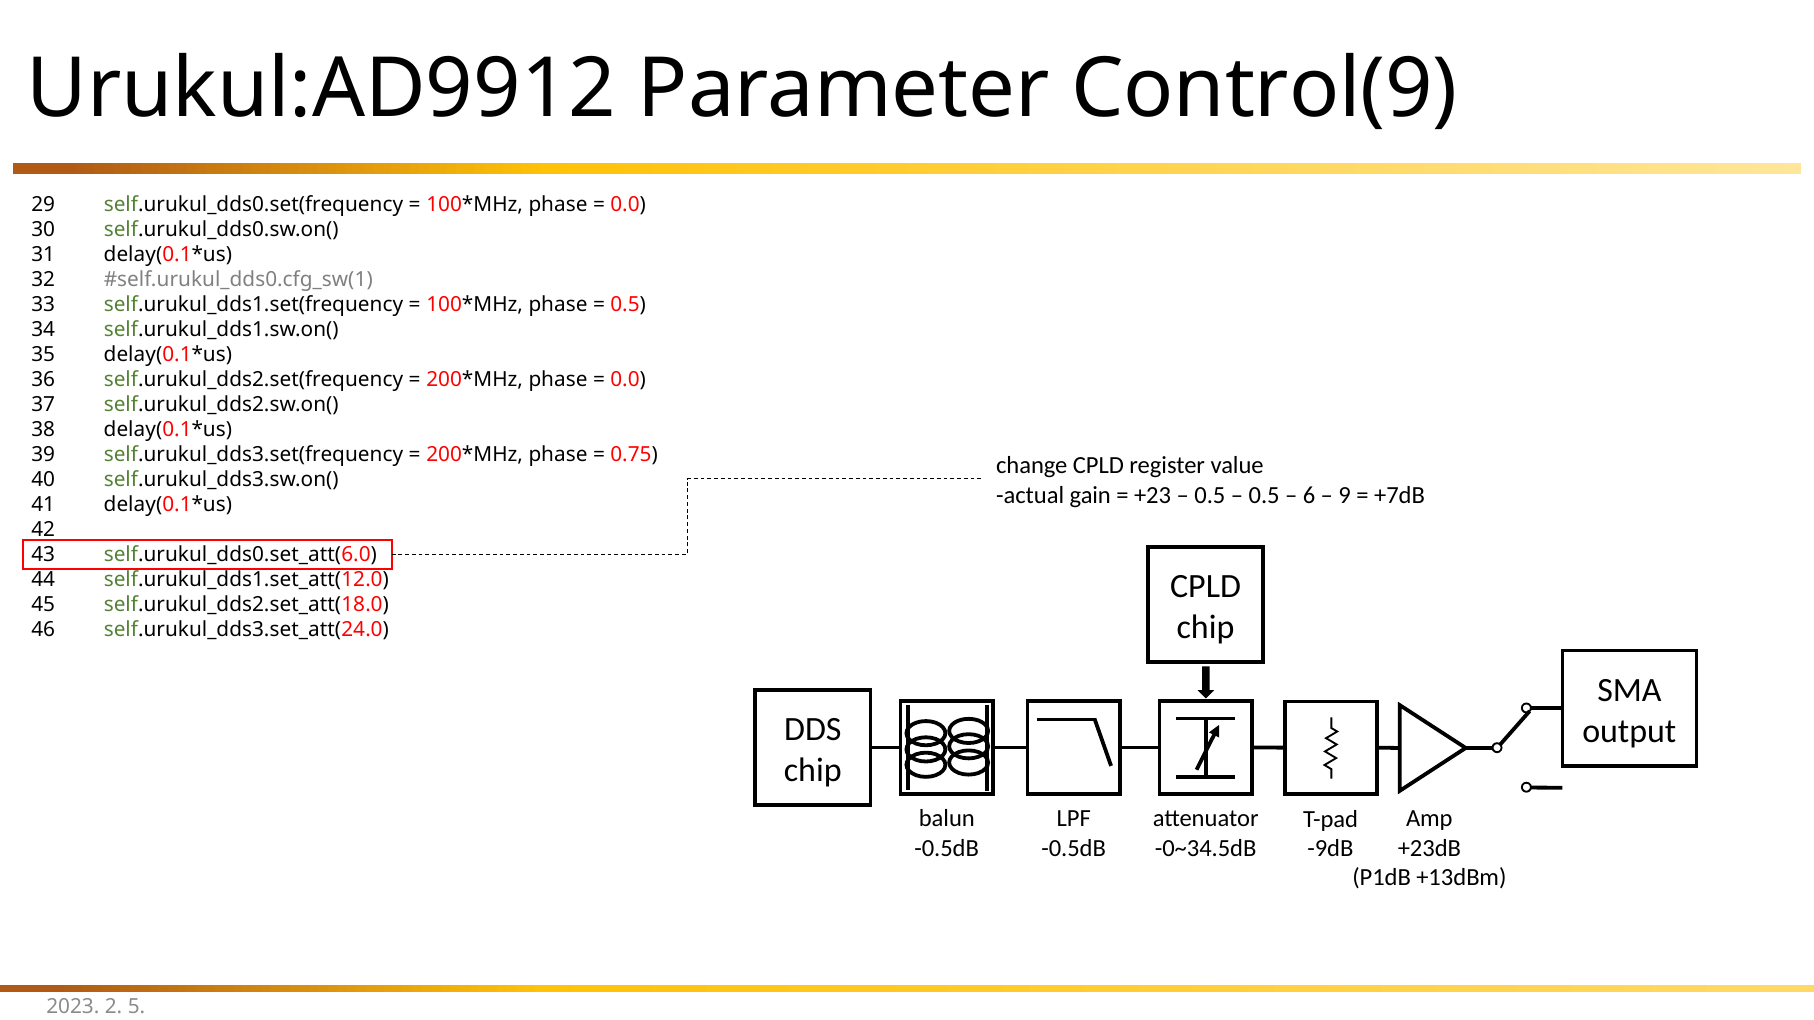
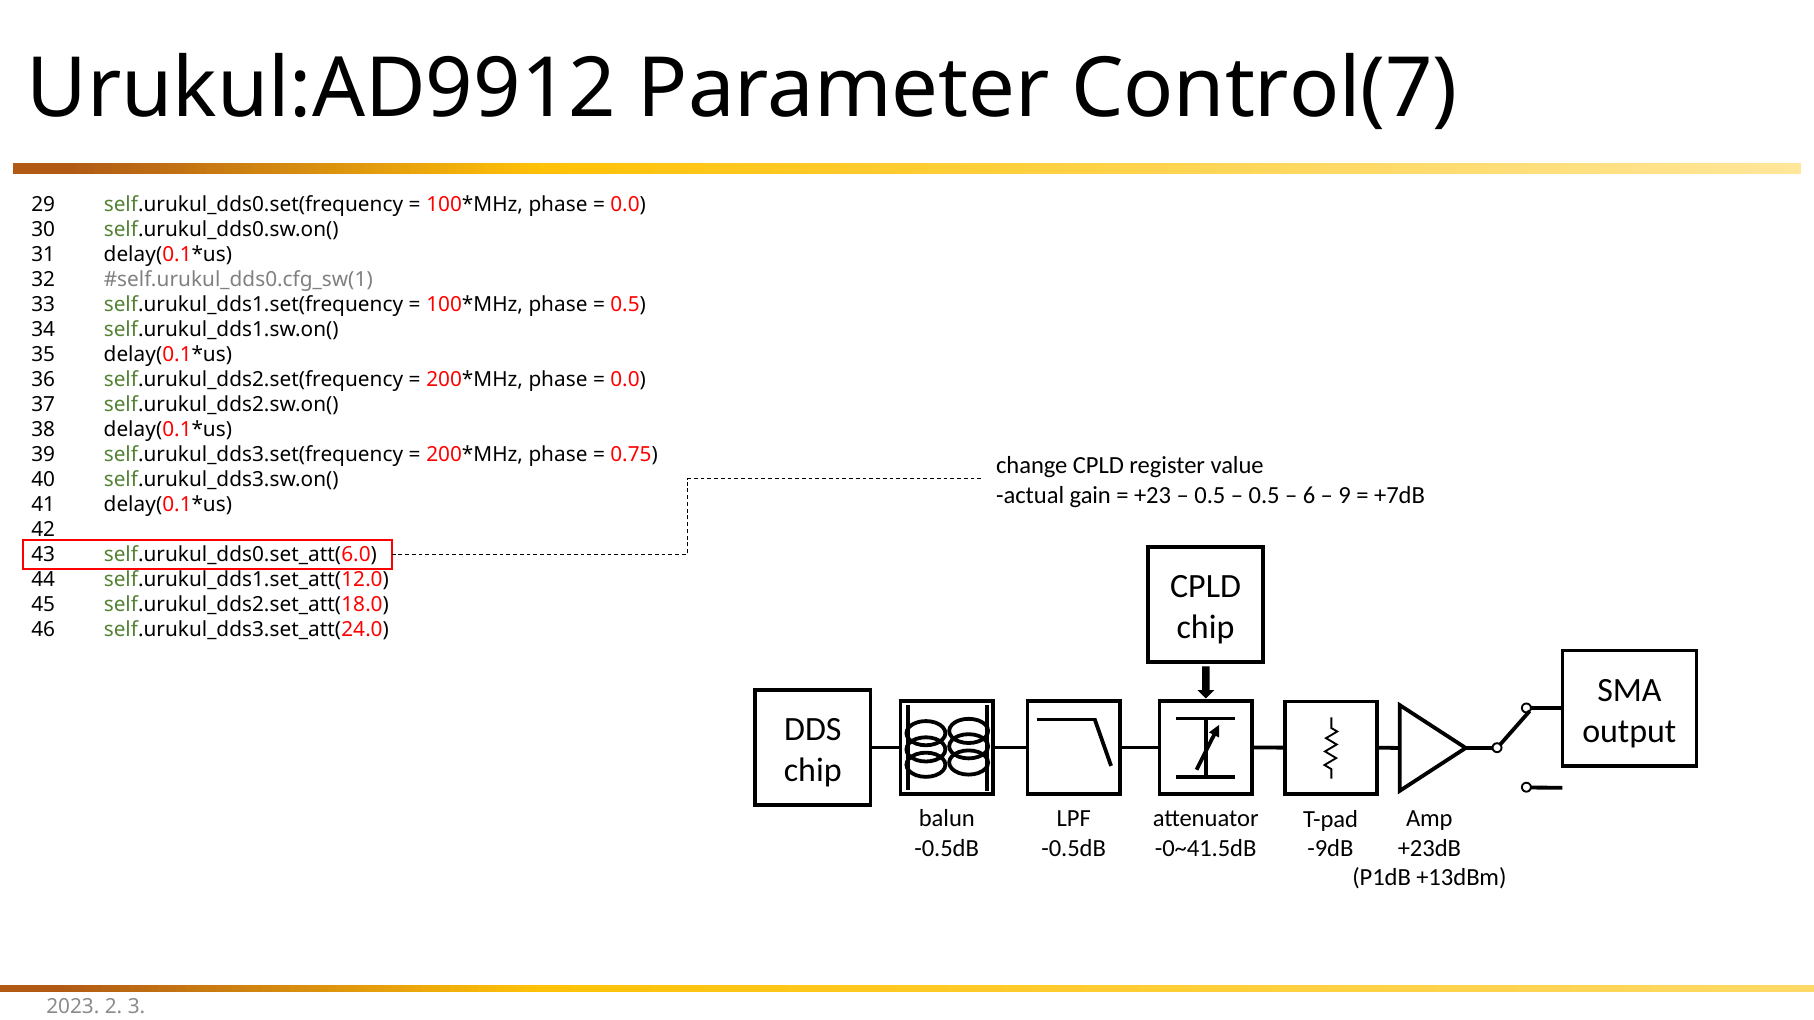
Control(9: Control(9 -> Control(7
-0~34.5dB: -0~34.5dB -> -0~41.5dB
5: 5 -> 3
